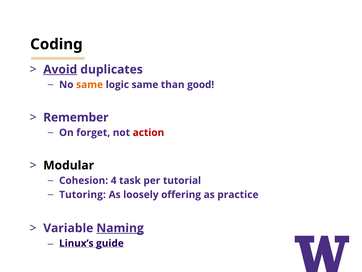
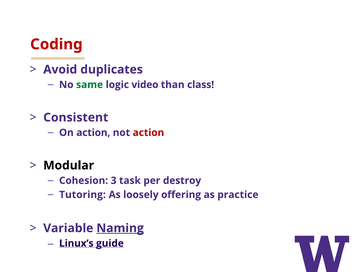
Coding colour: black -> red
Avoid underline: present -> none
same at (90, 85) colour: orange -> green
logic same: same -> video
good: good -> class
Remember: Remember -> Consistent
On forget: forget -> action
4: 4 -> 3
tutorial: tutorial -> destroy
